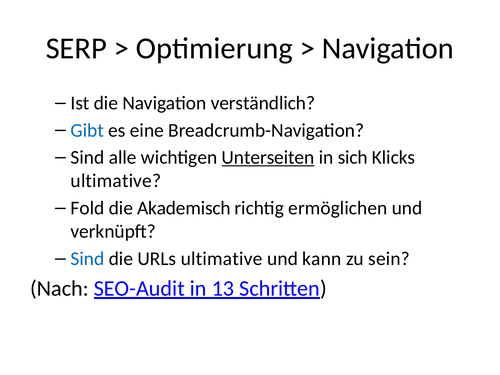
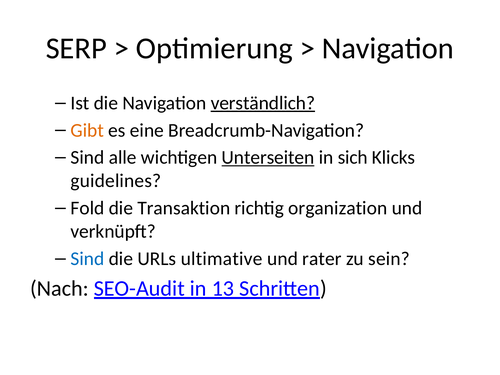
verständlich underline: none -> present
Gibt colour: blue -> orange
ultimative at (116, 181): ultimative -> guidelines
Akademisch: Akademisch -> Transaktion
ermöglichen: ermöglichen -> organization
kann: kann -> rater
